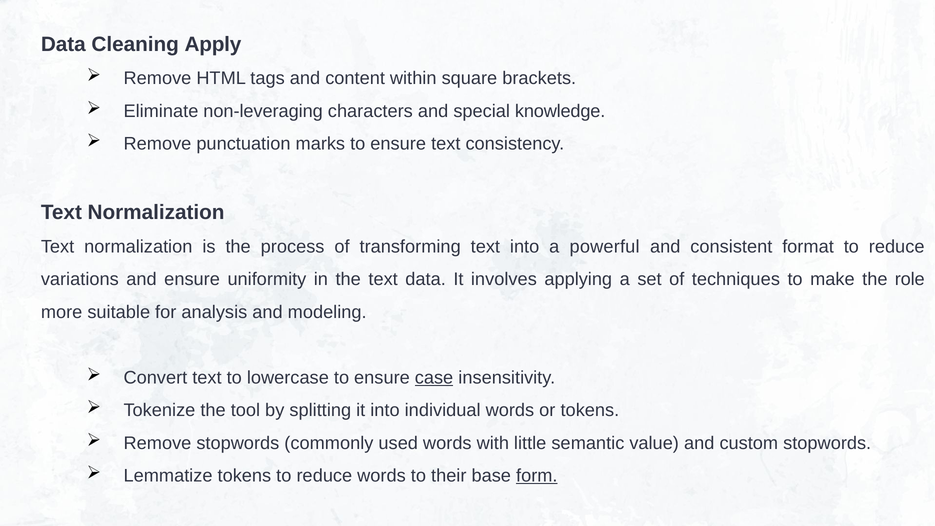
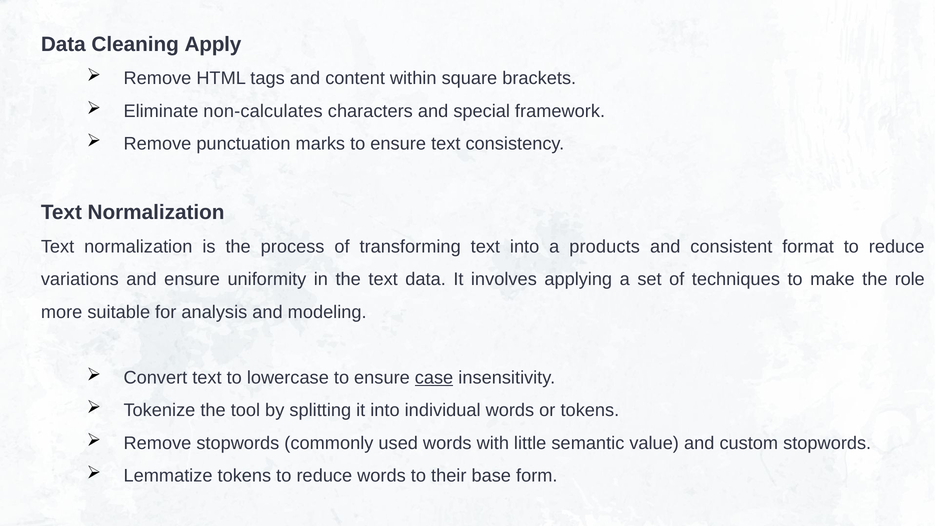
non-leveraging: non-leveraging -> non-calculates
knowledge: knowledge -> framework
powerful: powerful -> products
form underline: present -> none
